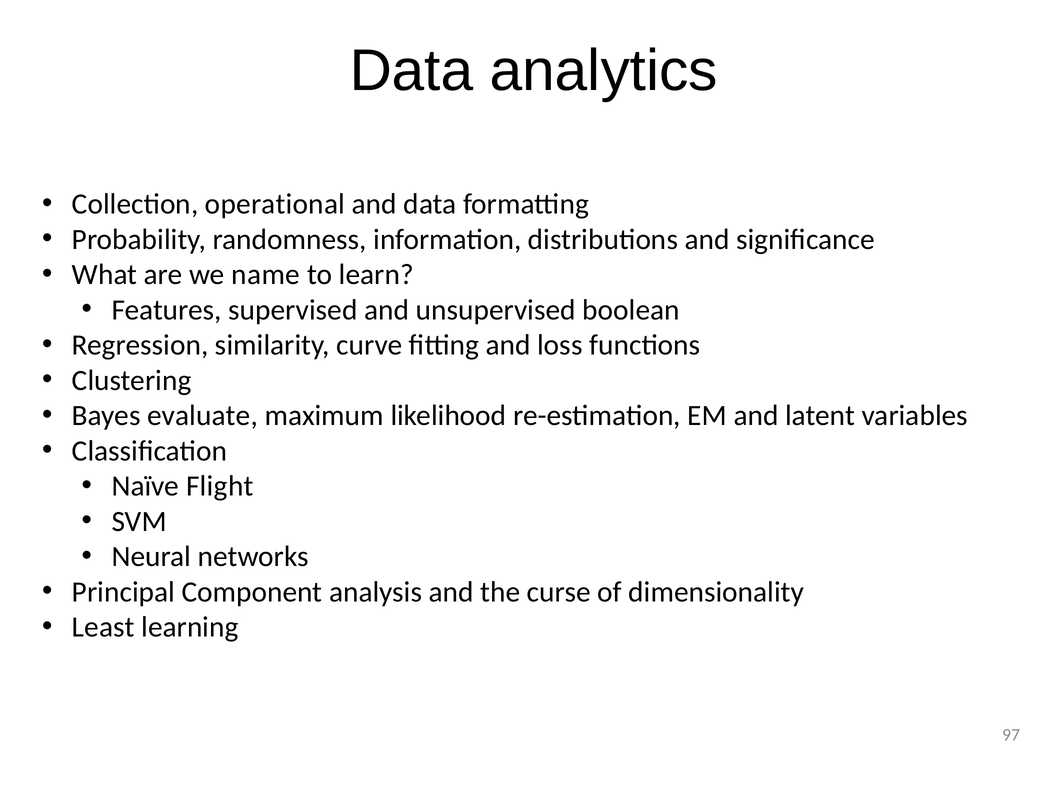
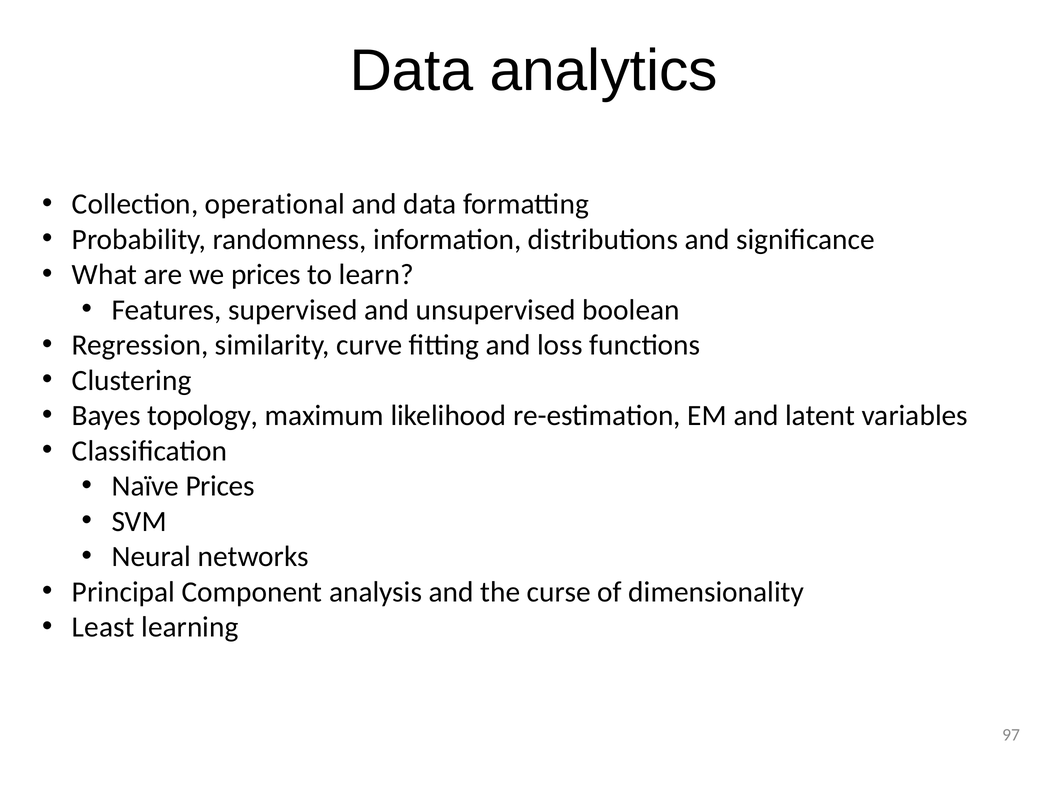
we name: name -> prices
evaluate: evaluate -> topology
Naïve Flight: Flight -> Prices
